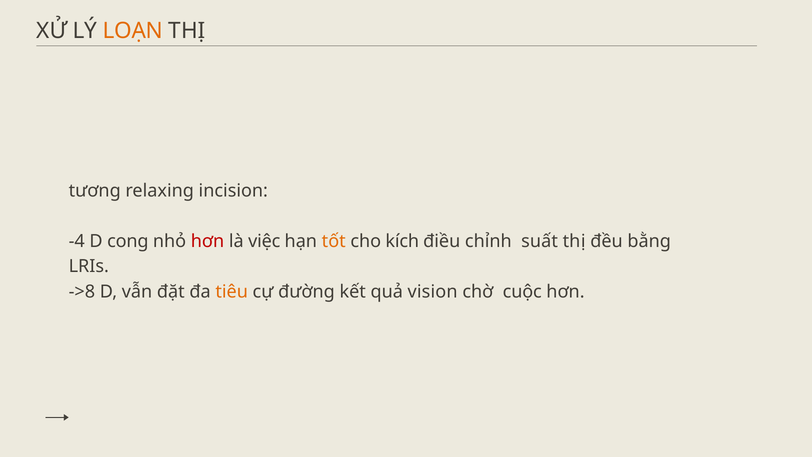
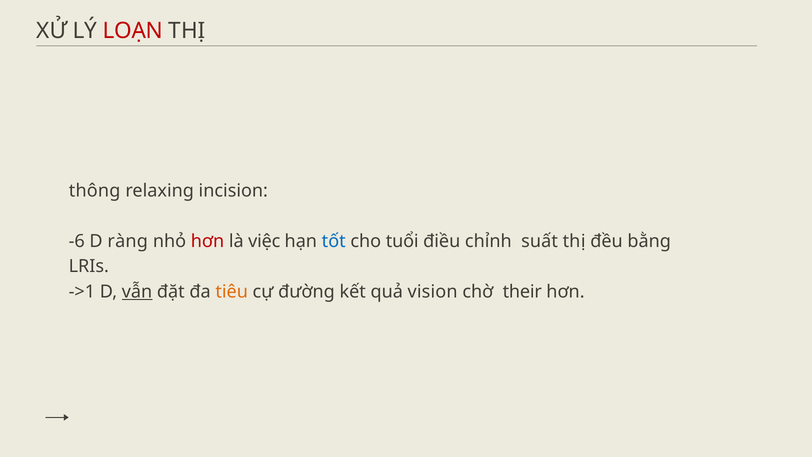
LOẠN colour: orange -> red
tương: tương -> thông
-4: -4 -> -6
cong: cong -> ràng
tốt colour: orange -> blue
kích: kích -> tuổi
->8: ->8 -> ->1
vẫn underline: none -> present
cuộc: cuộc -> their
